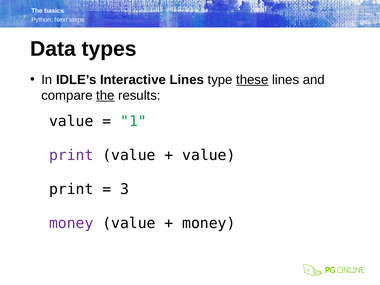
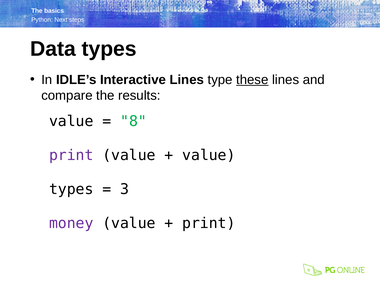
the at (105, 95) underline: present -> none
1: 1 -> 8
print at (71, 189): print -> types
money at (209, 223): money -> print
